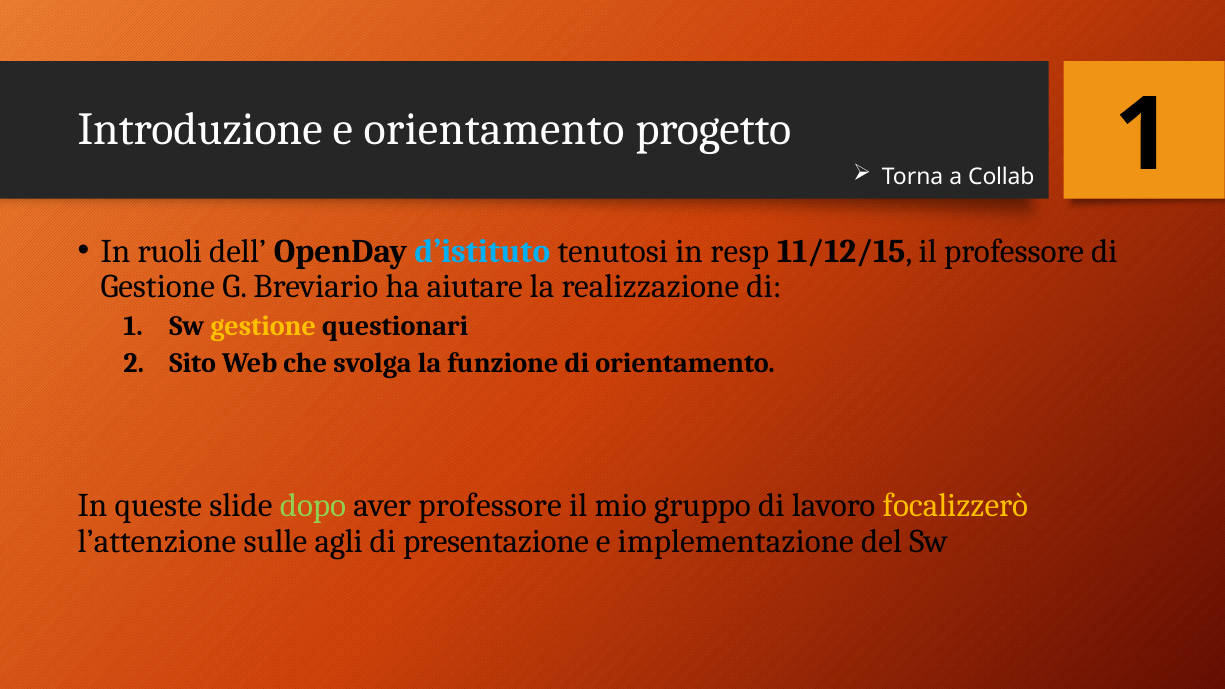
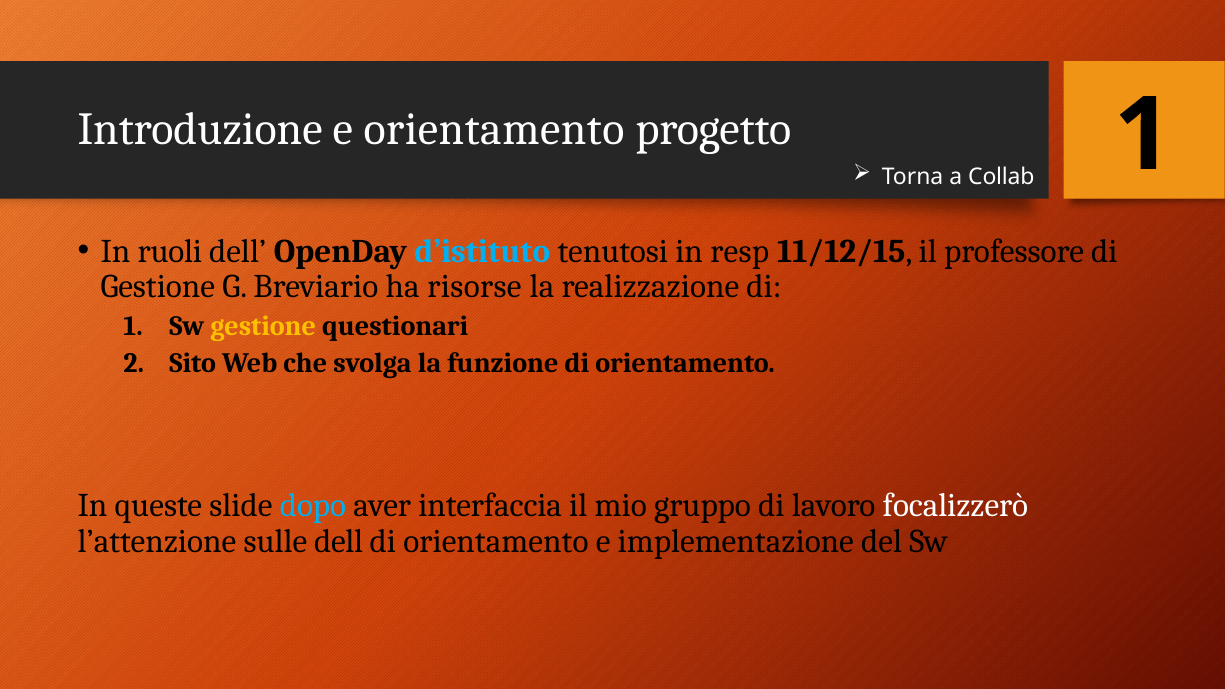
aiutare: aiutare -> risorse
dopo colour: light green -> light blue
aver professore: professore -> interfaccia
focalizzerò colour: yellow -> white
sulle agli: agli -> dell
presentazione at (496, 542): presentazione -> orientamento
